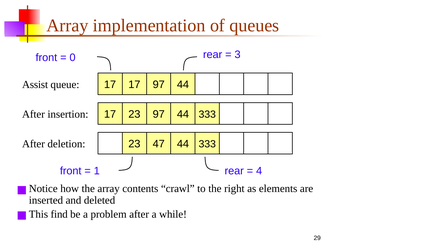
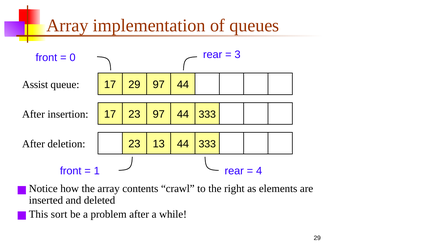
17 17: 17 -> 29
47: 47 -> 13
find: find -> sort
